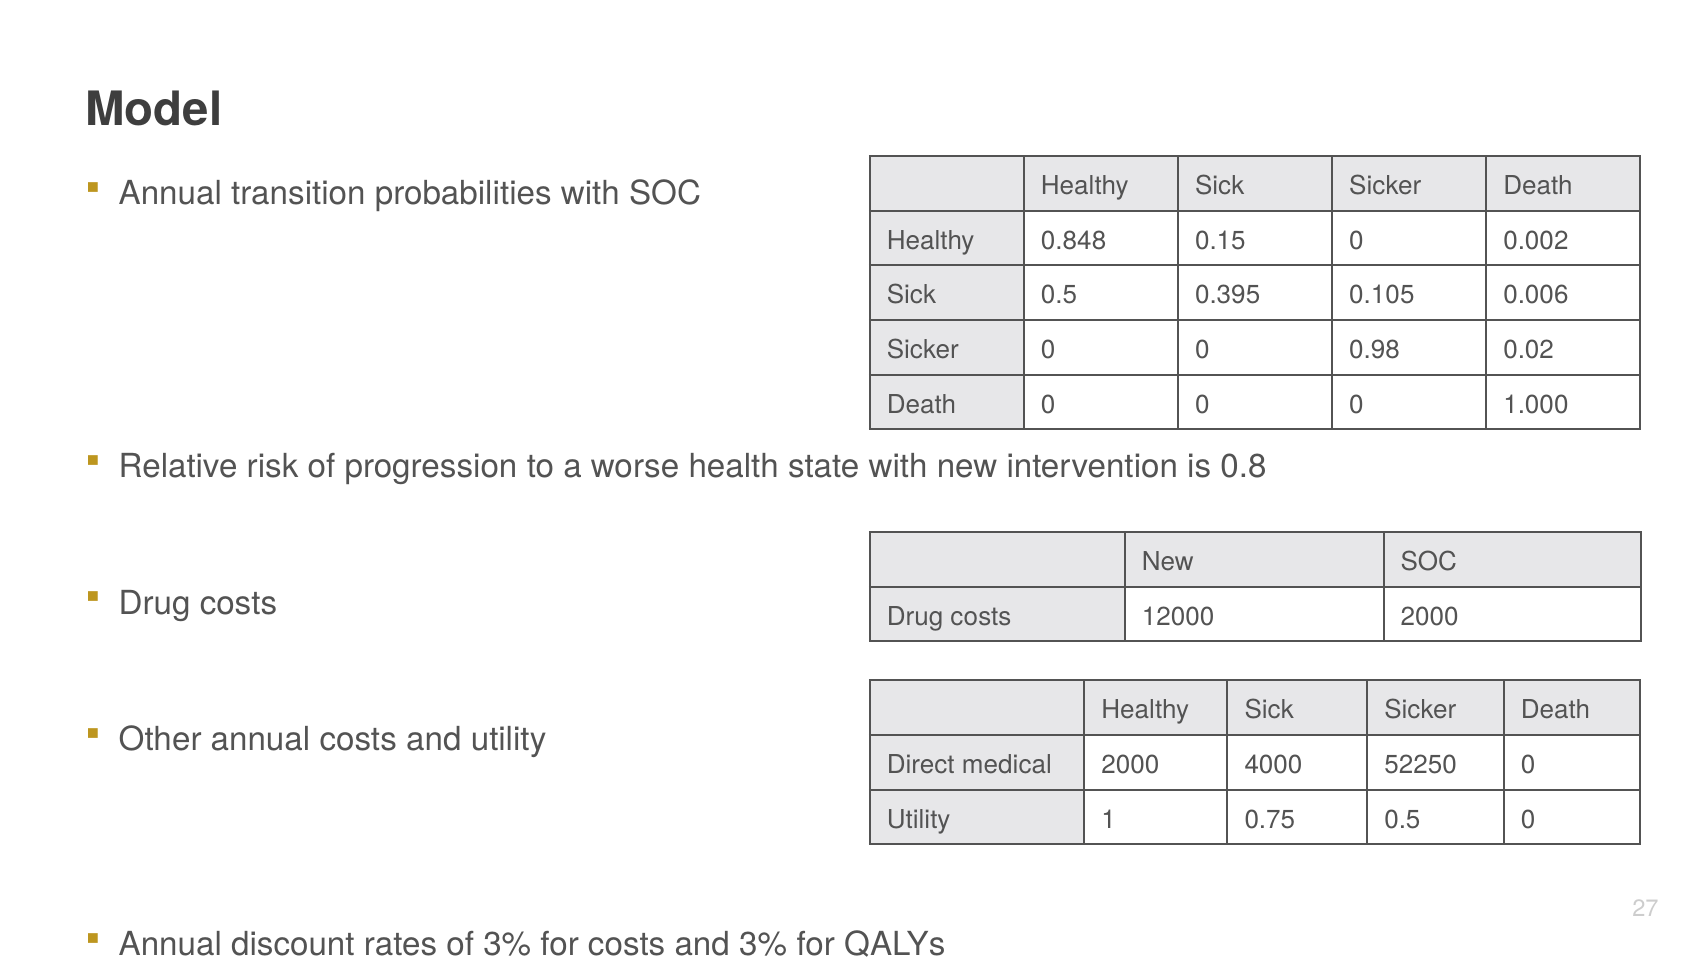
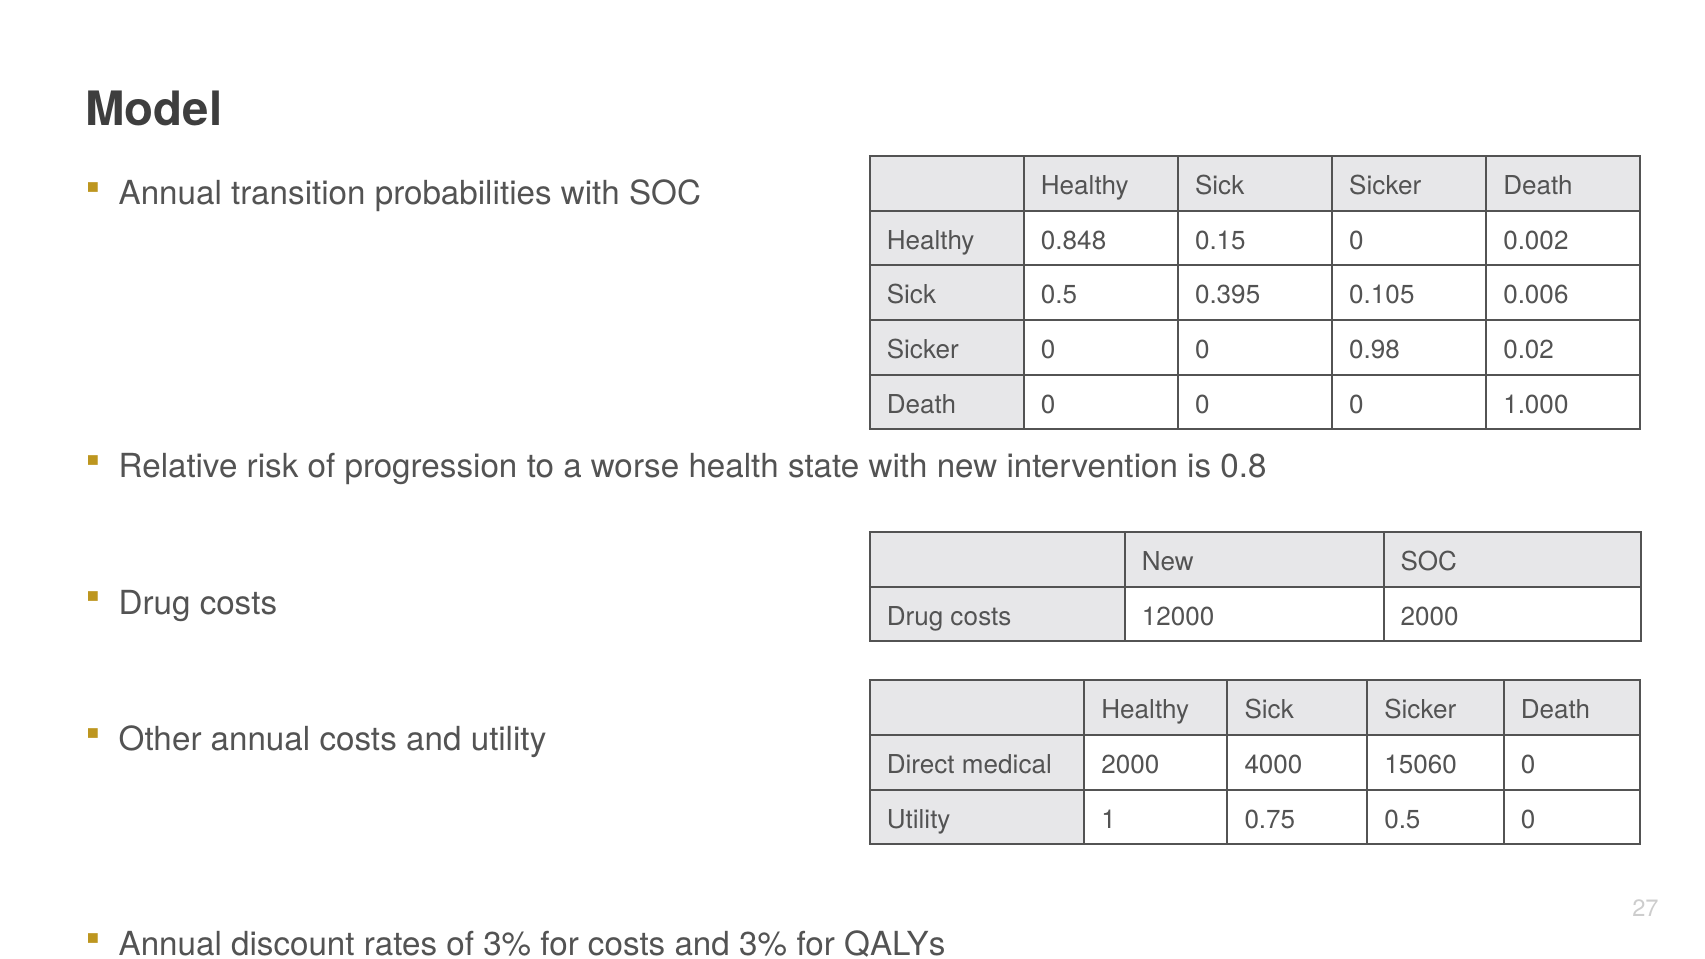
52250: 52250 -> 15060
